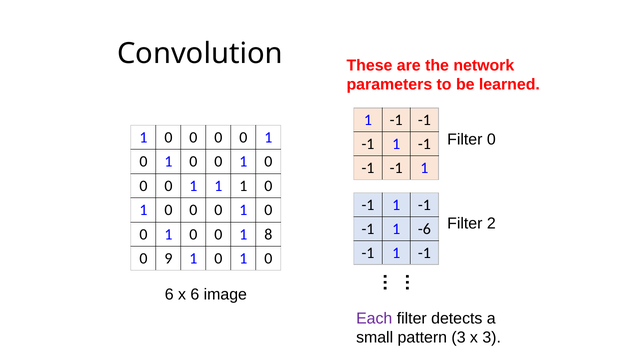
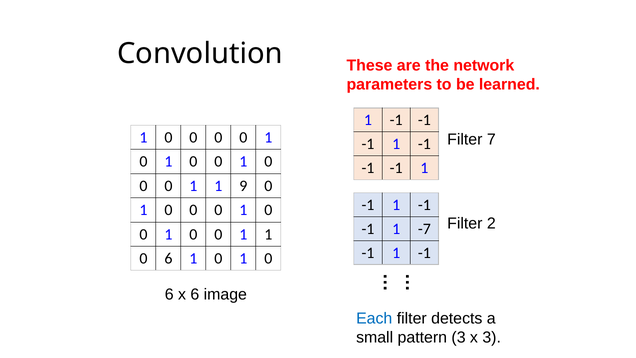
Filter 0: 0 -> 7
1 1 1: 1 -> 9
-6: -6 -> -7
8 at (268, 234): 8 -> 1
9 at (168, 258): 9 -> 6
Each colour: purple -> blue
